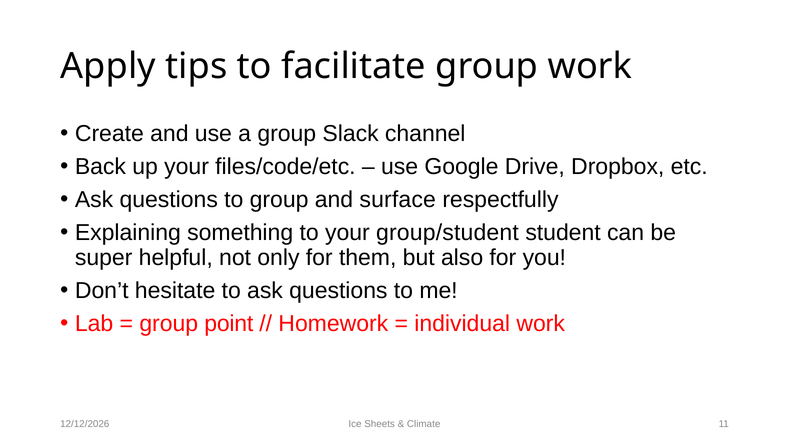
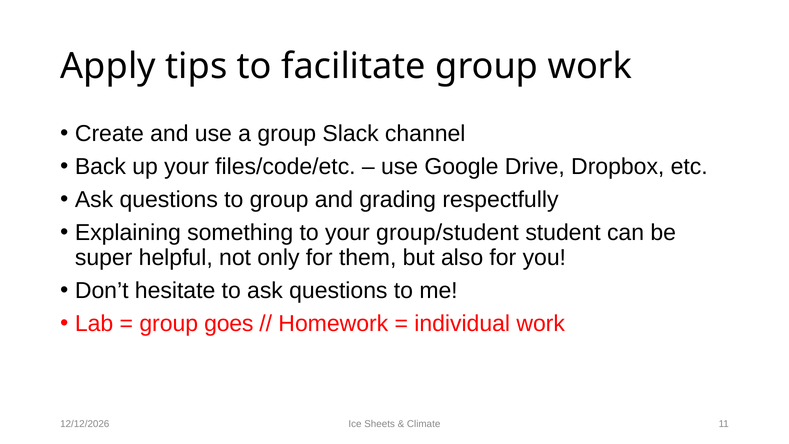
surface: surface -> grading
point: point -> goes
